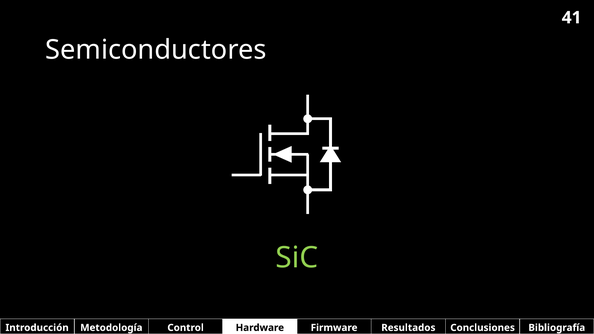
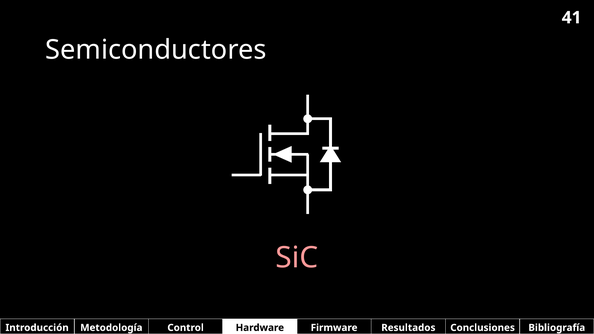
SiC colour: light green -> pink
